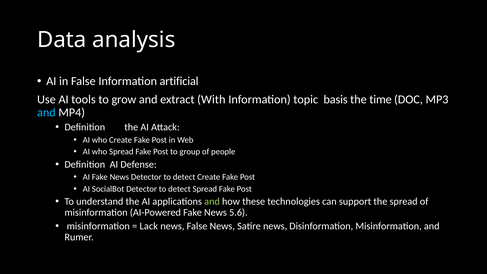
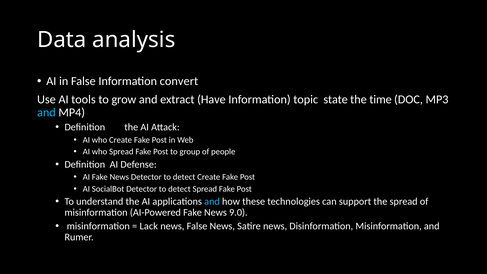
artificial: artificial -> convert
With: With -> Have
basis: basis -> state
and at (212, 202) colour: light green -> light blue
5.6: 5.6 -> 9.0
